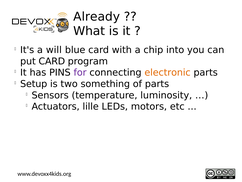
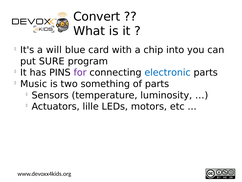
Already: Already -> Convert
put CARD: CARD -> SURE
electronic colour: orange -> blue
Setup: Setup -> Music
